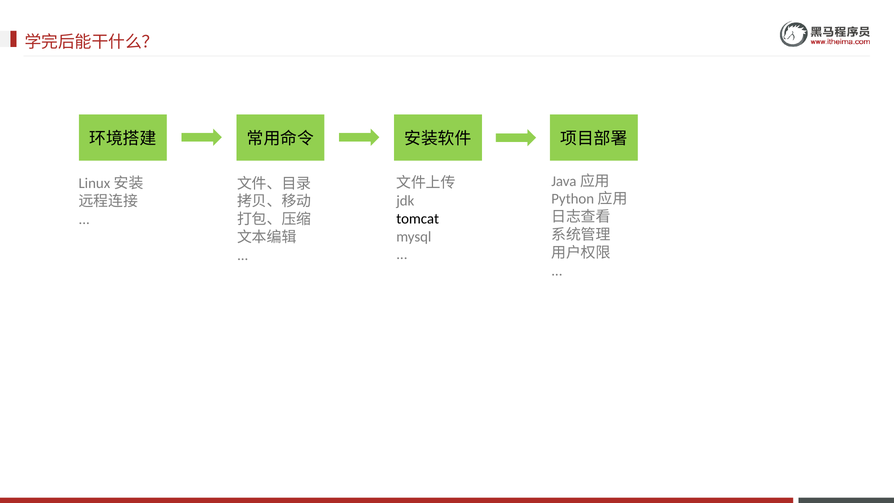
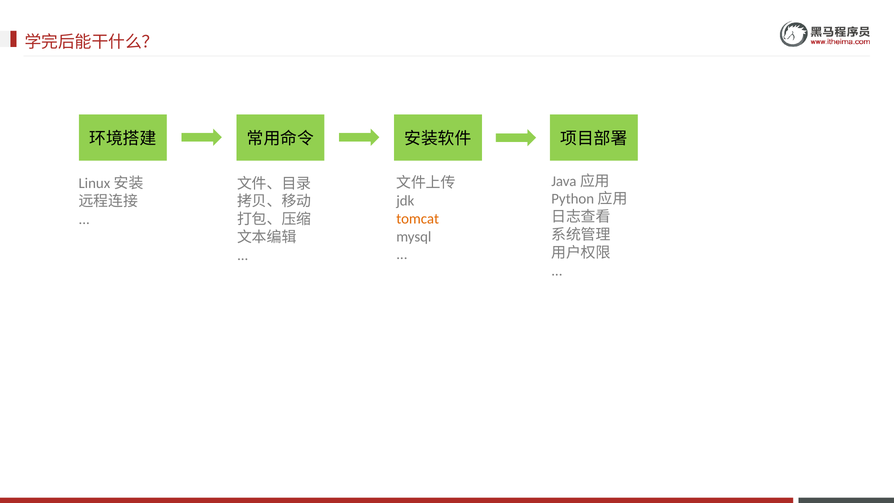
tomcat colour: black -> orange
